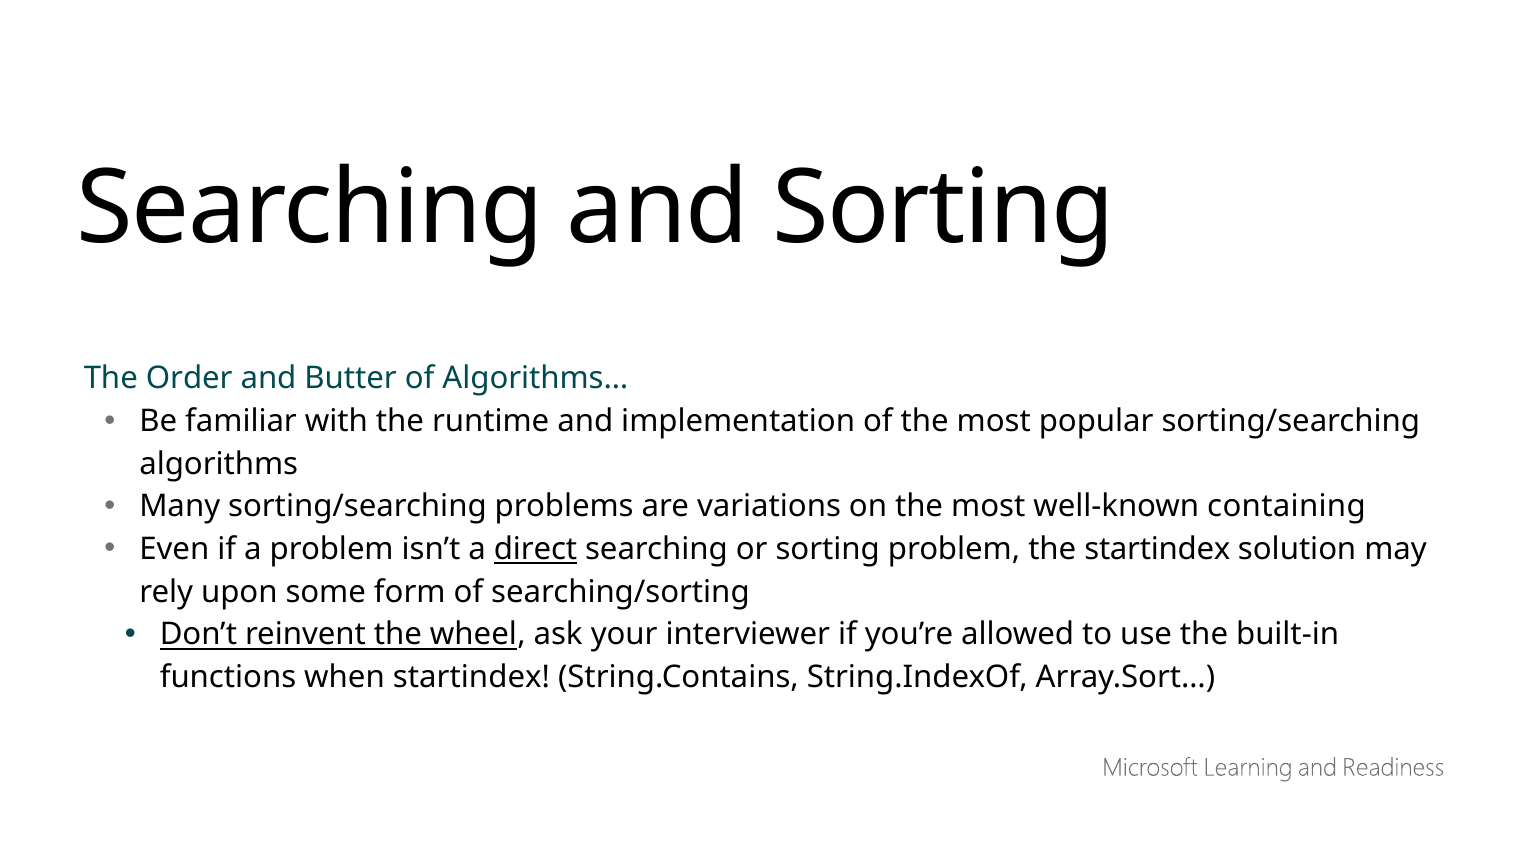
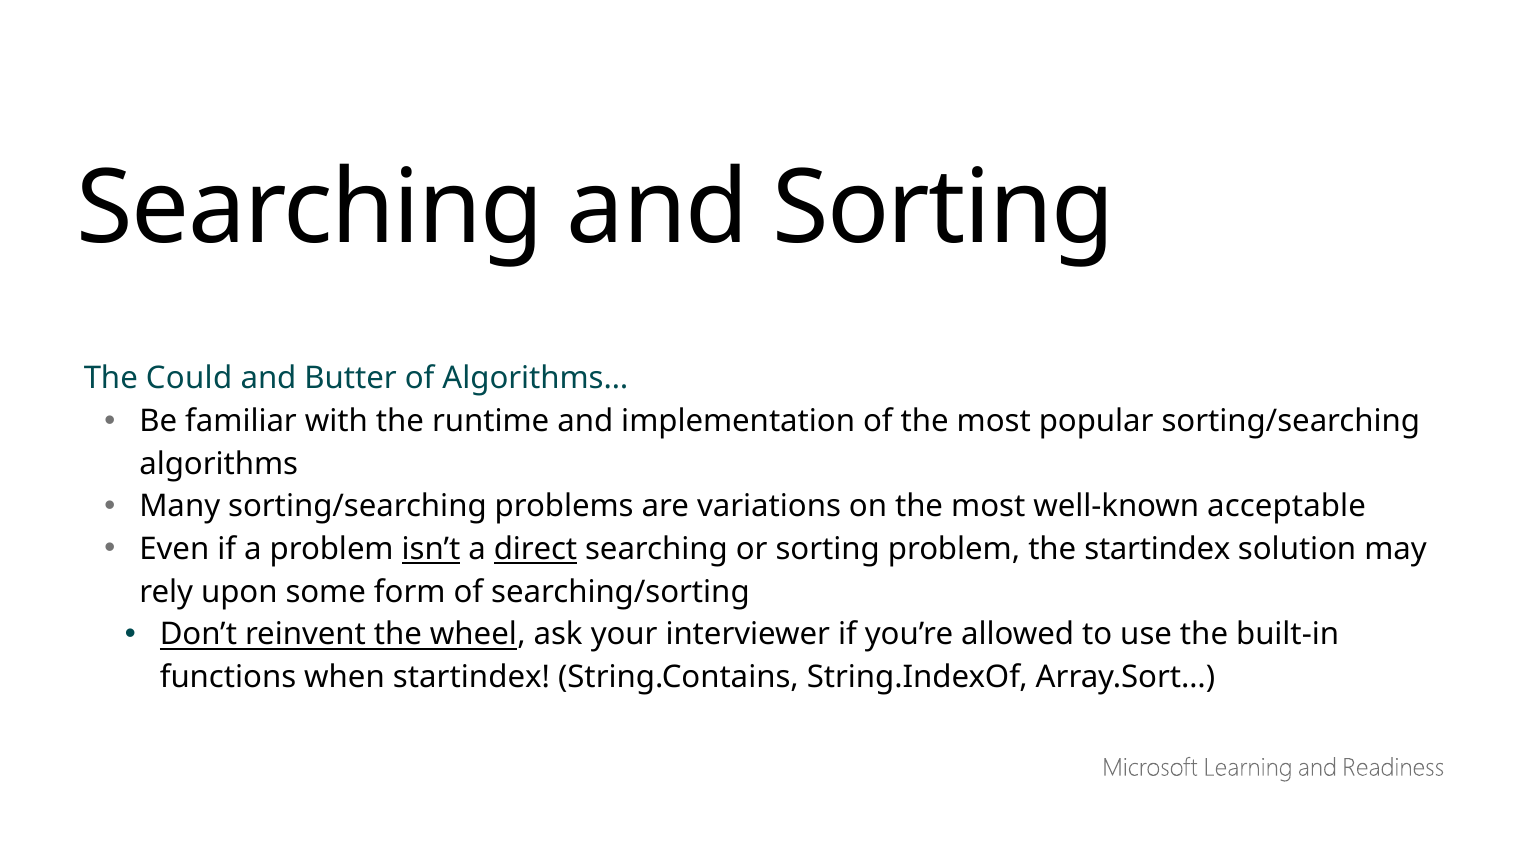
Order: Order -> Could
containing: containing -> acceptable
isn’t underline: none -> present
